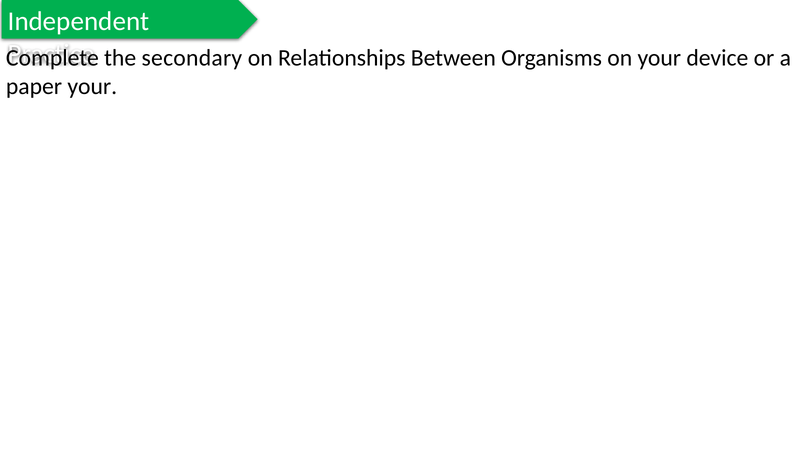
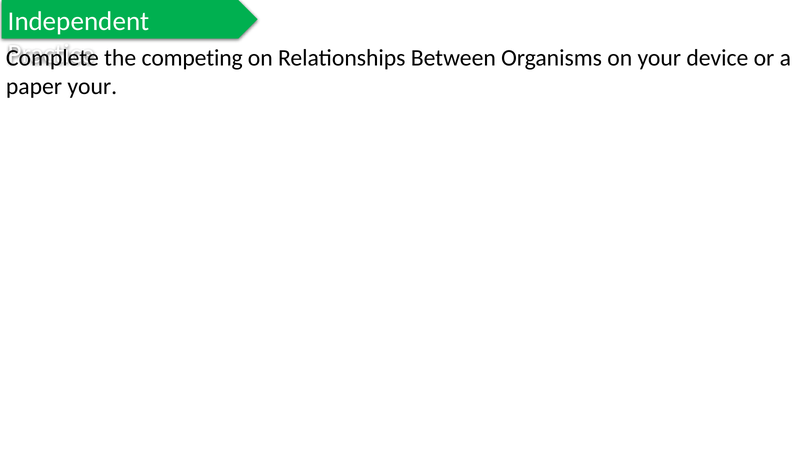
secondary: secondary -> competing
